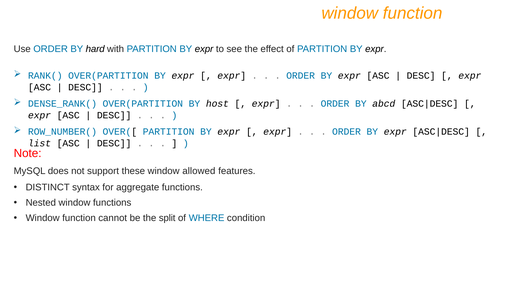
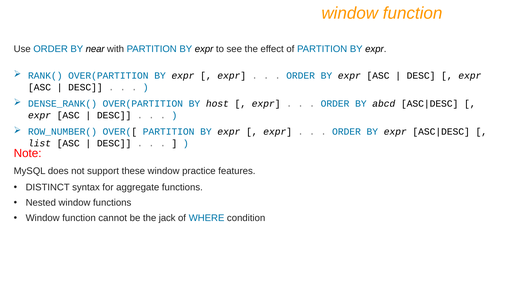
hard: hard -> near
allowed: allowed -> practice
split: split -> jack
